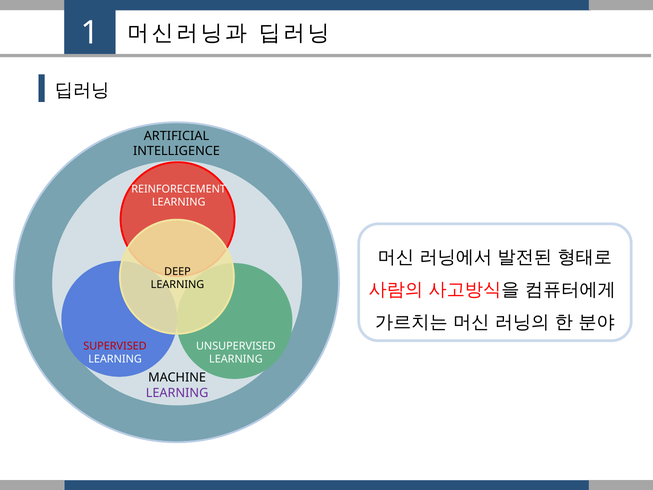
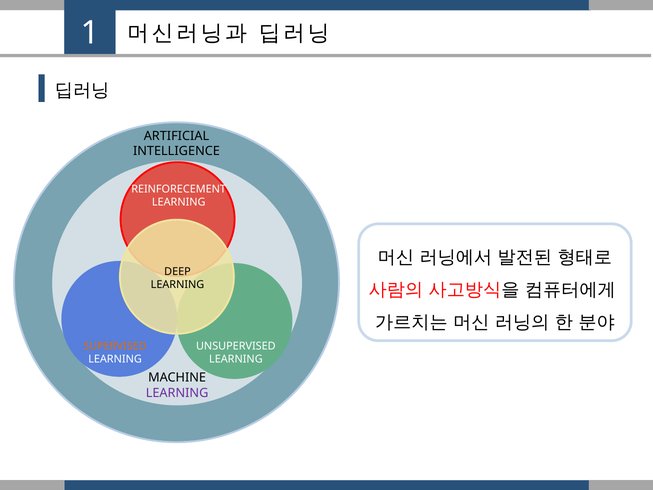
SUPERVISED colour: red -> orange
